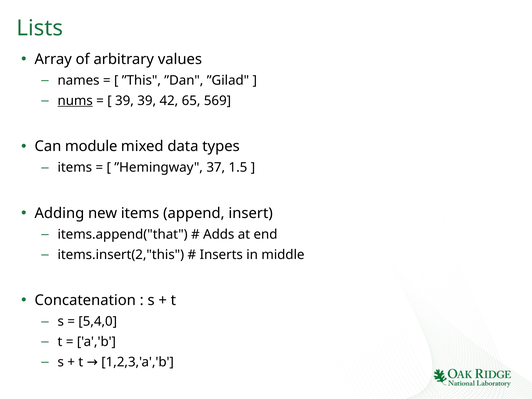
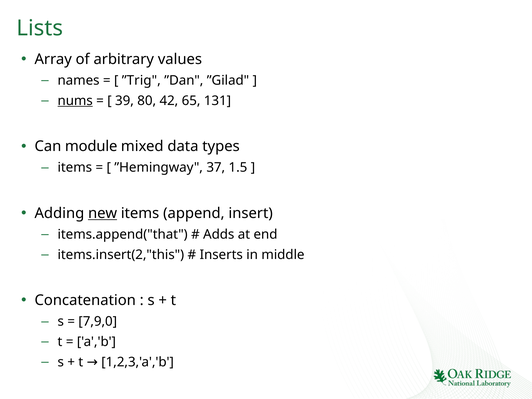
”This: ”This -> ”Trig
39 39: 39 -> 80
569: 569 -> 131
new underline: none -> present
5,4,0: 5,4,0 -> 7,9,0
